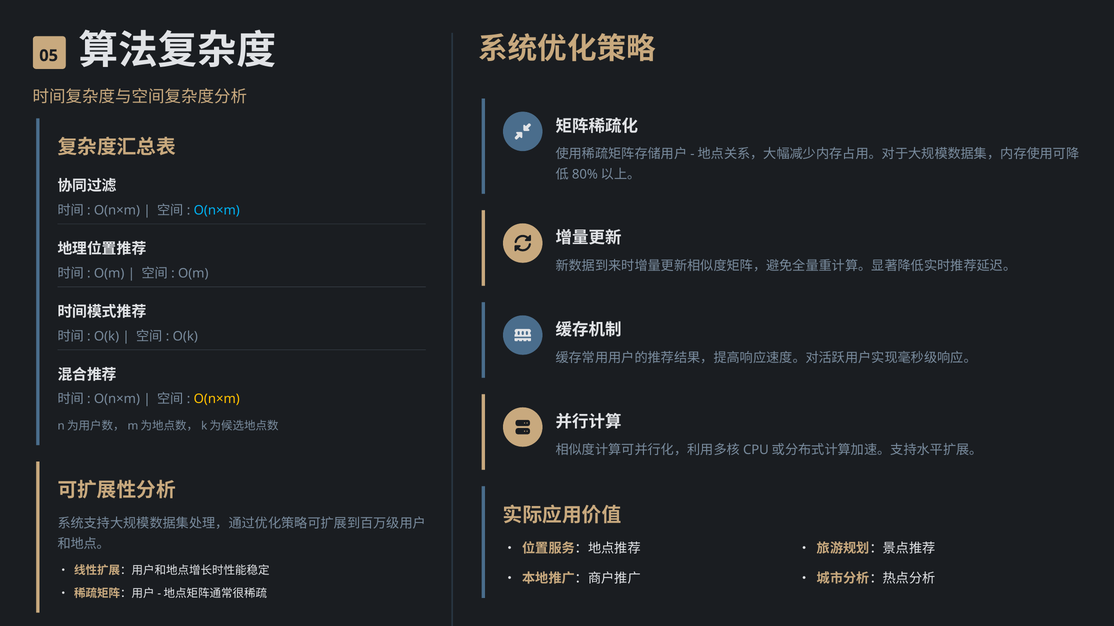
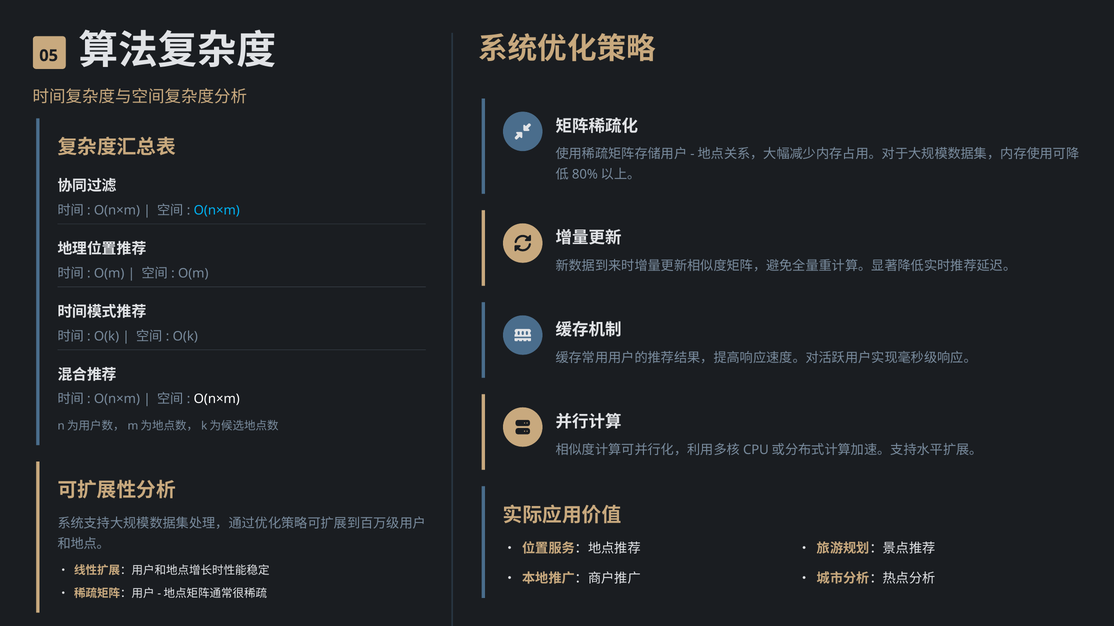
O(n×m at (217, 400) colour: yellow -> white
